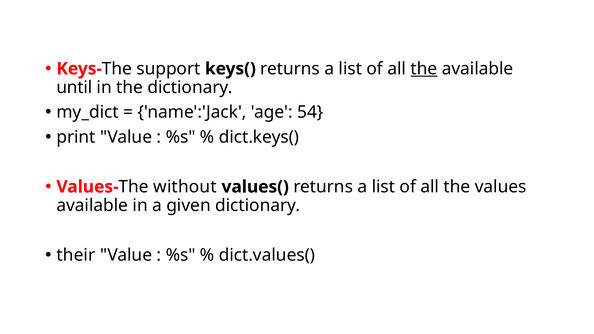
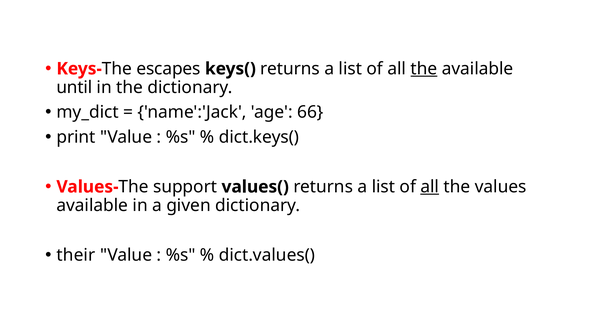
support: support -> escapes
54: 54 -> 66
without: without -> support
all at (430, 187) underline: none -> present
